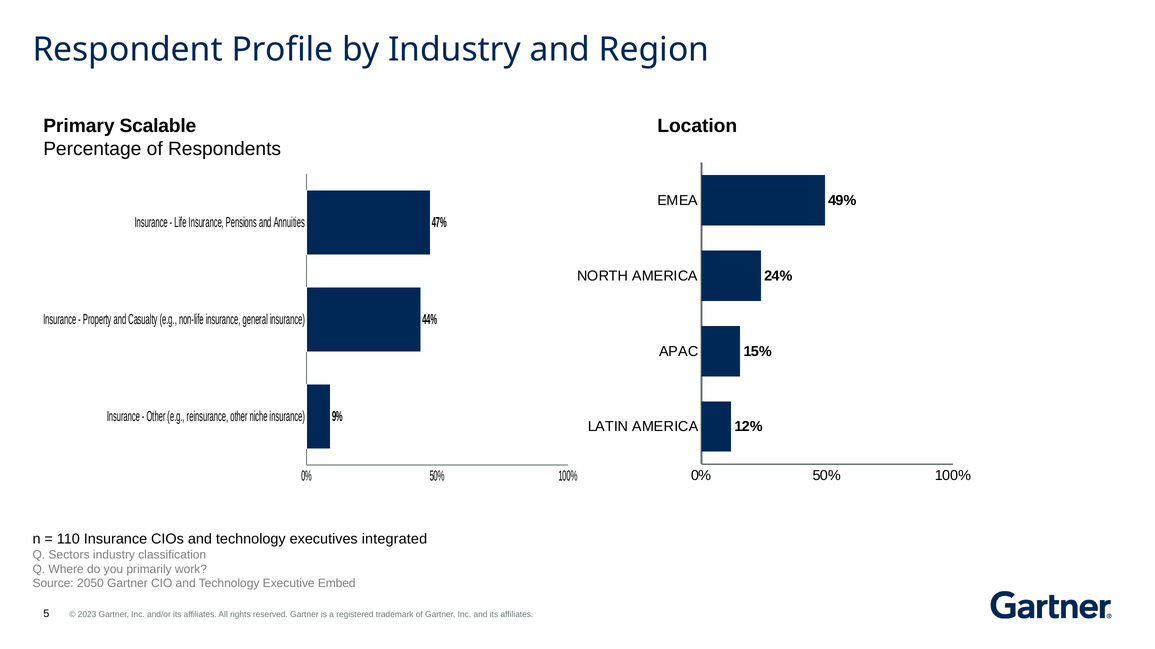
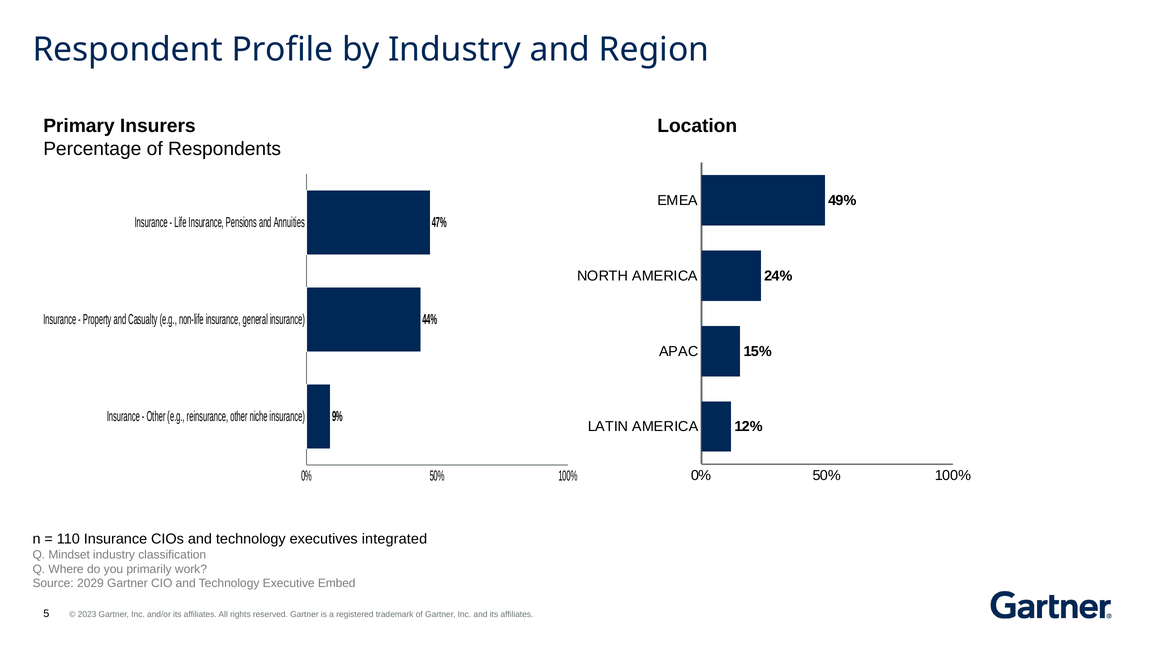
Scalable: Scalable -> Insurers
Sectors: Sectors -> Mindset
2050: 2050 -> 2029
